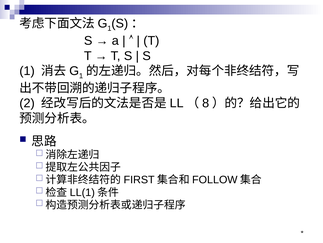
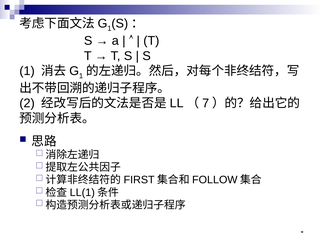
8: 8 -> 7
